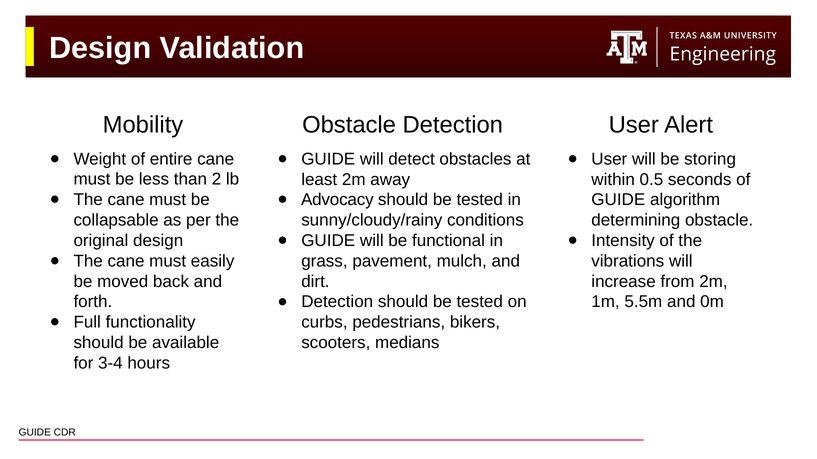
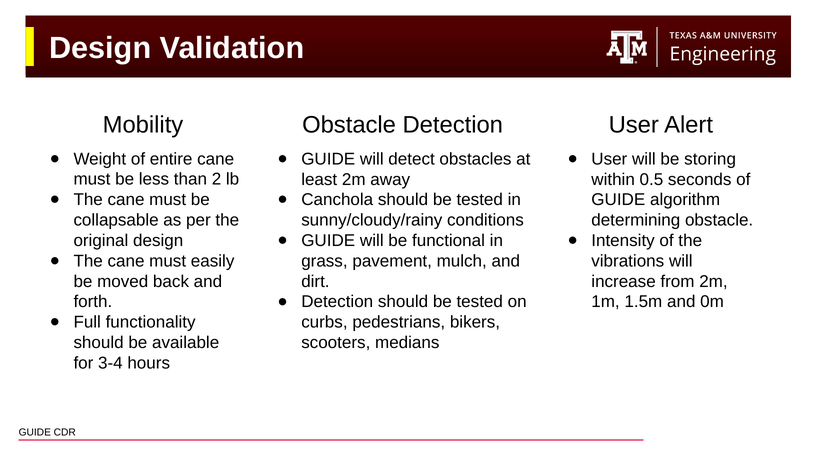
Advocacy: Advocacy -> Canchola
5.5m: 5.5m -> 1.5m
